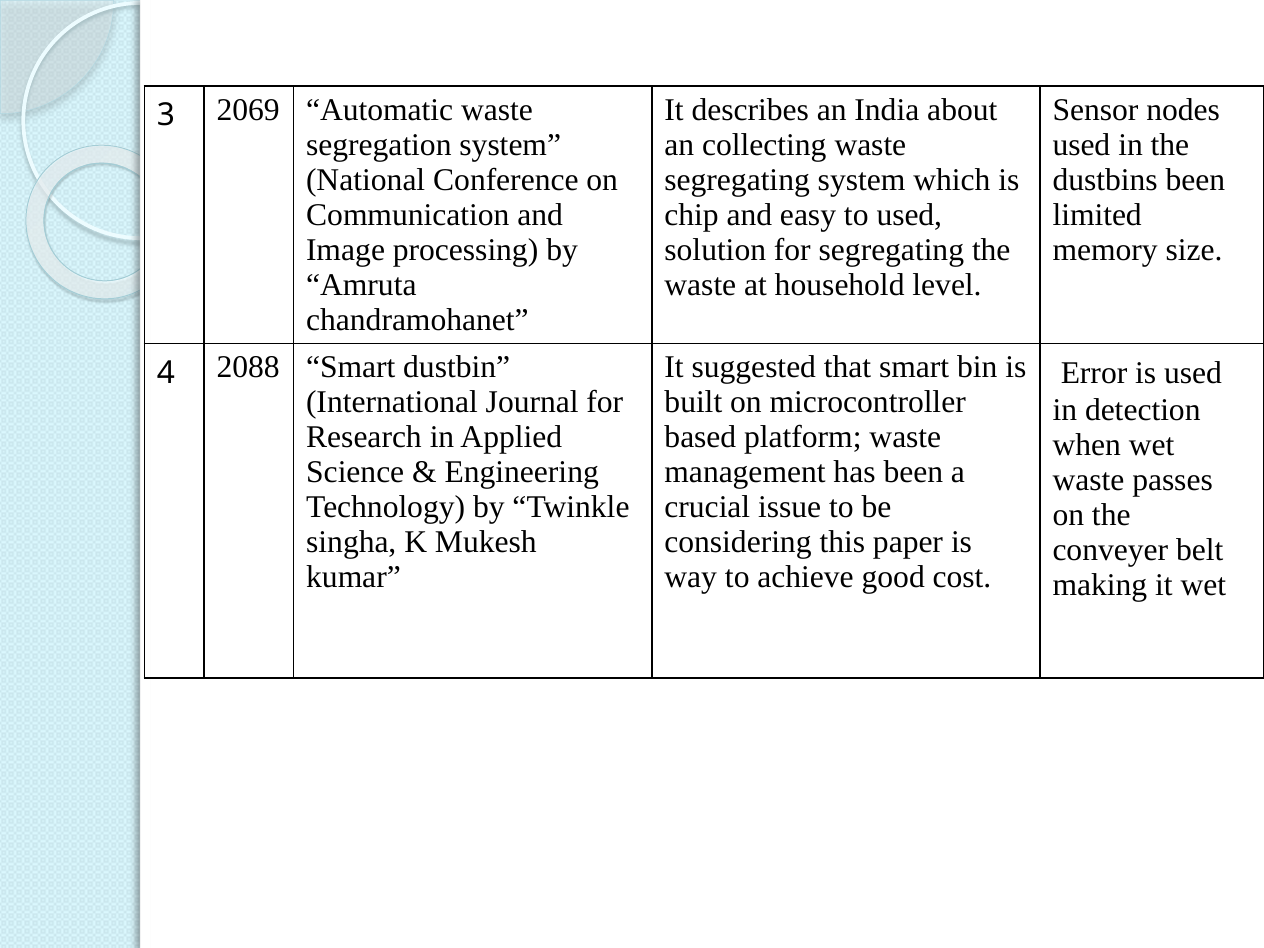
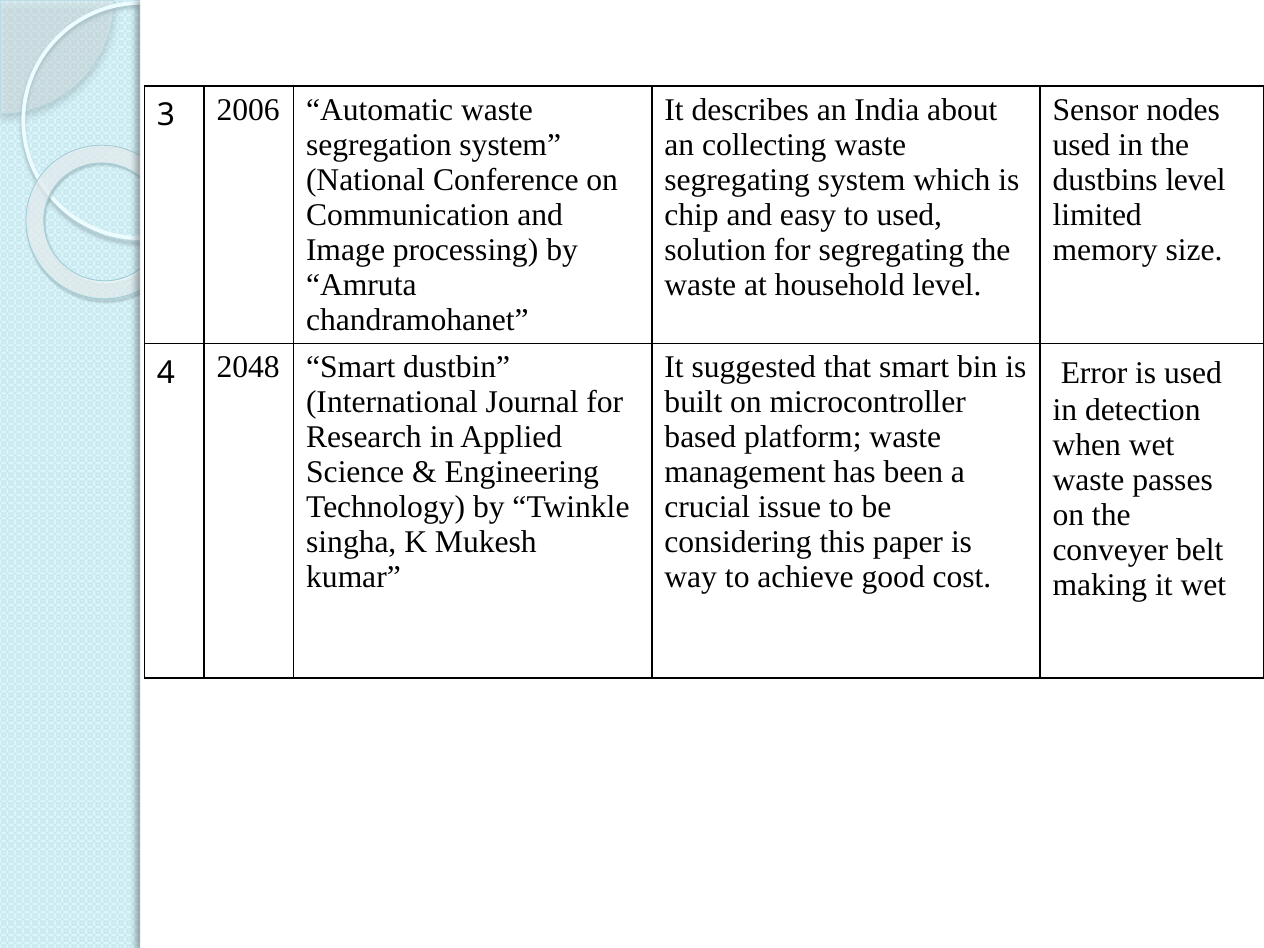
2069: 2069 -> 2006
dustbins been: been -> level
2088: 2088 -> 2048
